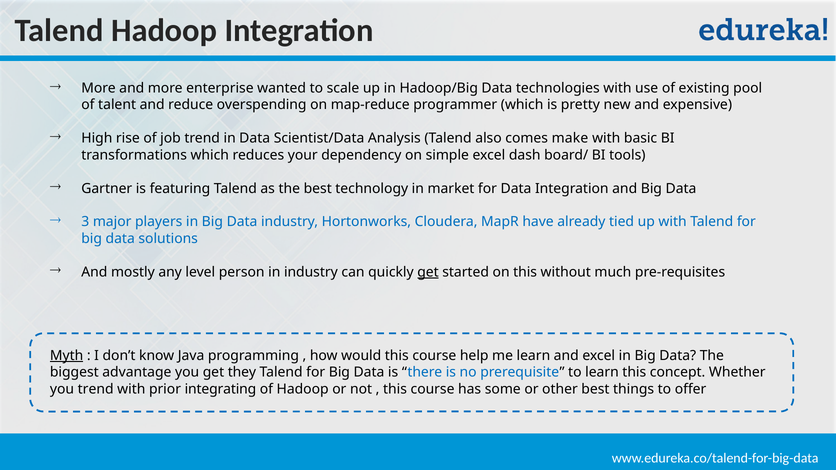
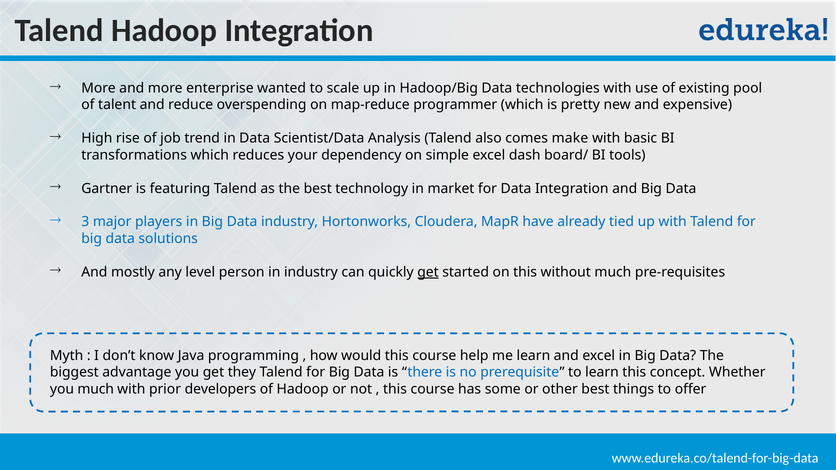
Myth underline: present -> none
you trend: trend -> much
integrating: integrating -> developers
